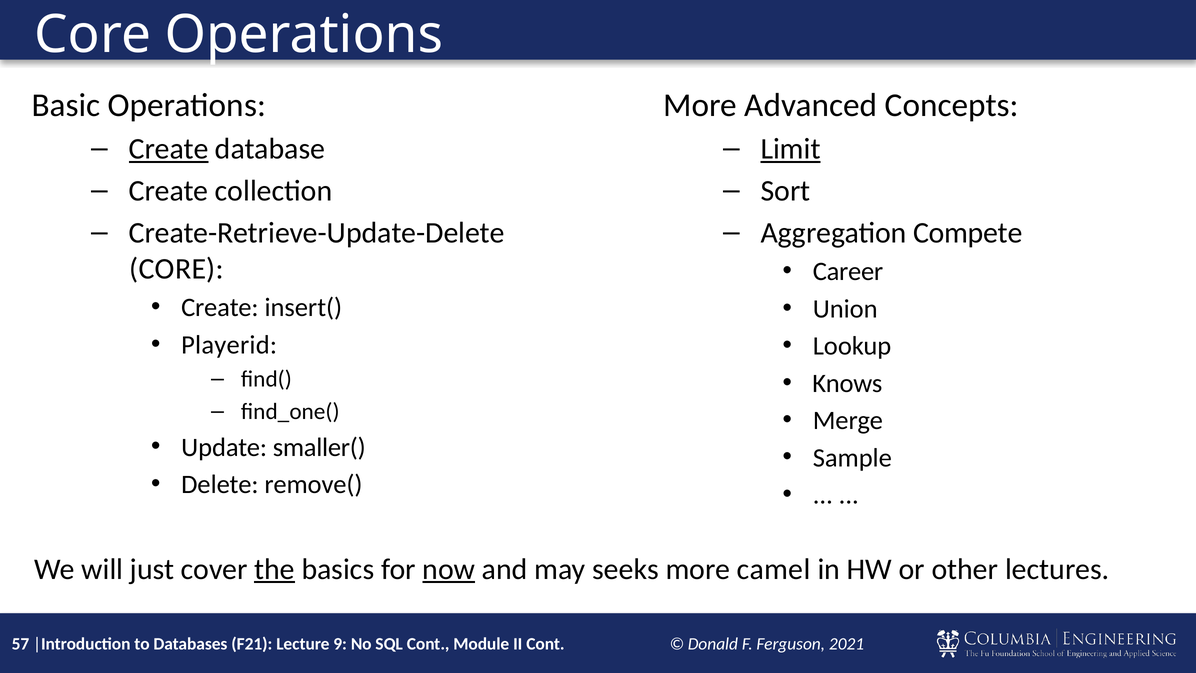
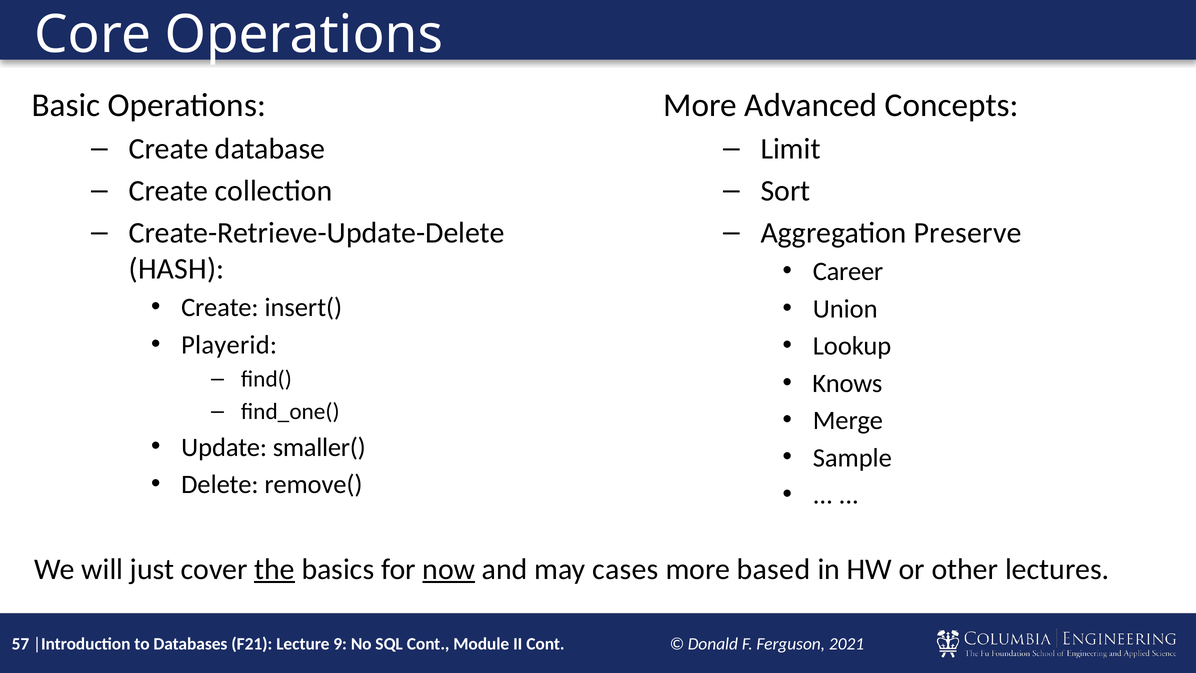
Limit underline: present -> none
Create at (169, 149) underline: present -> none
Compete: Compete -> Preserve
CORE at (177, 269): CORE -> HASH
seeks: seeks -> cases
camel: camel -> based
